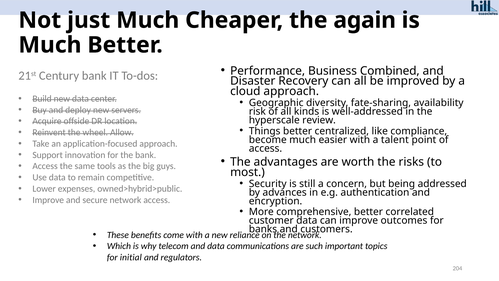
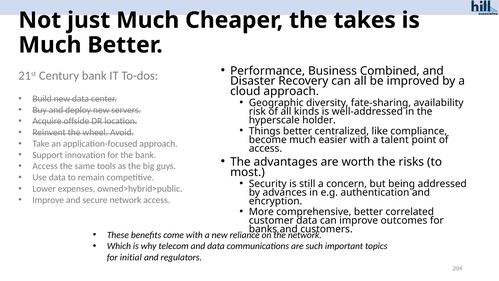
again: again -> takes
review: review -> holder
Allow: Allow -> Avoid
